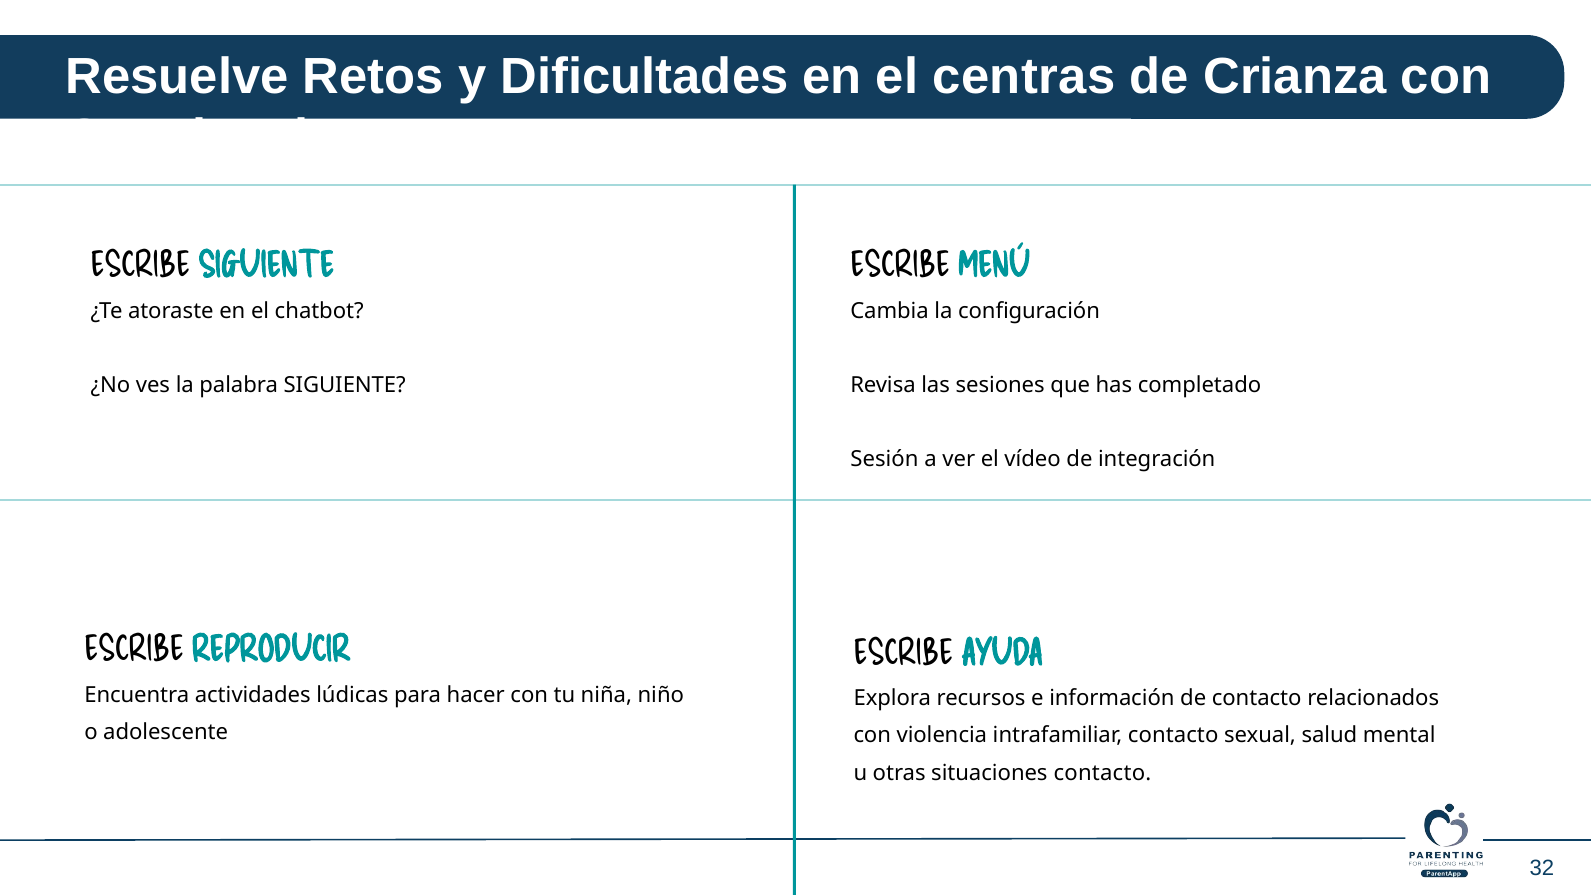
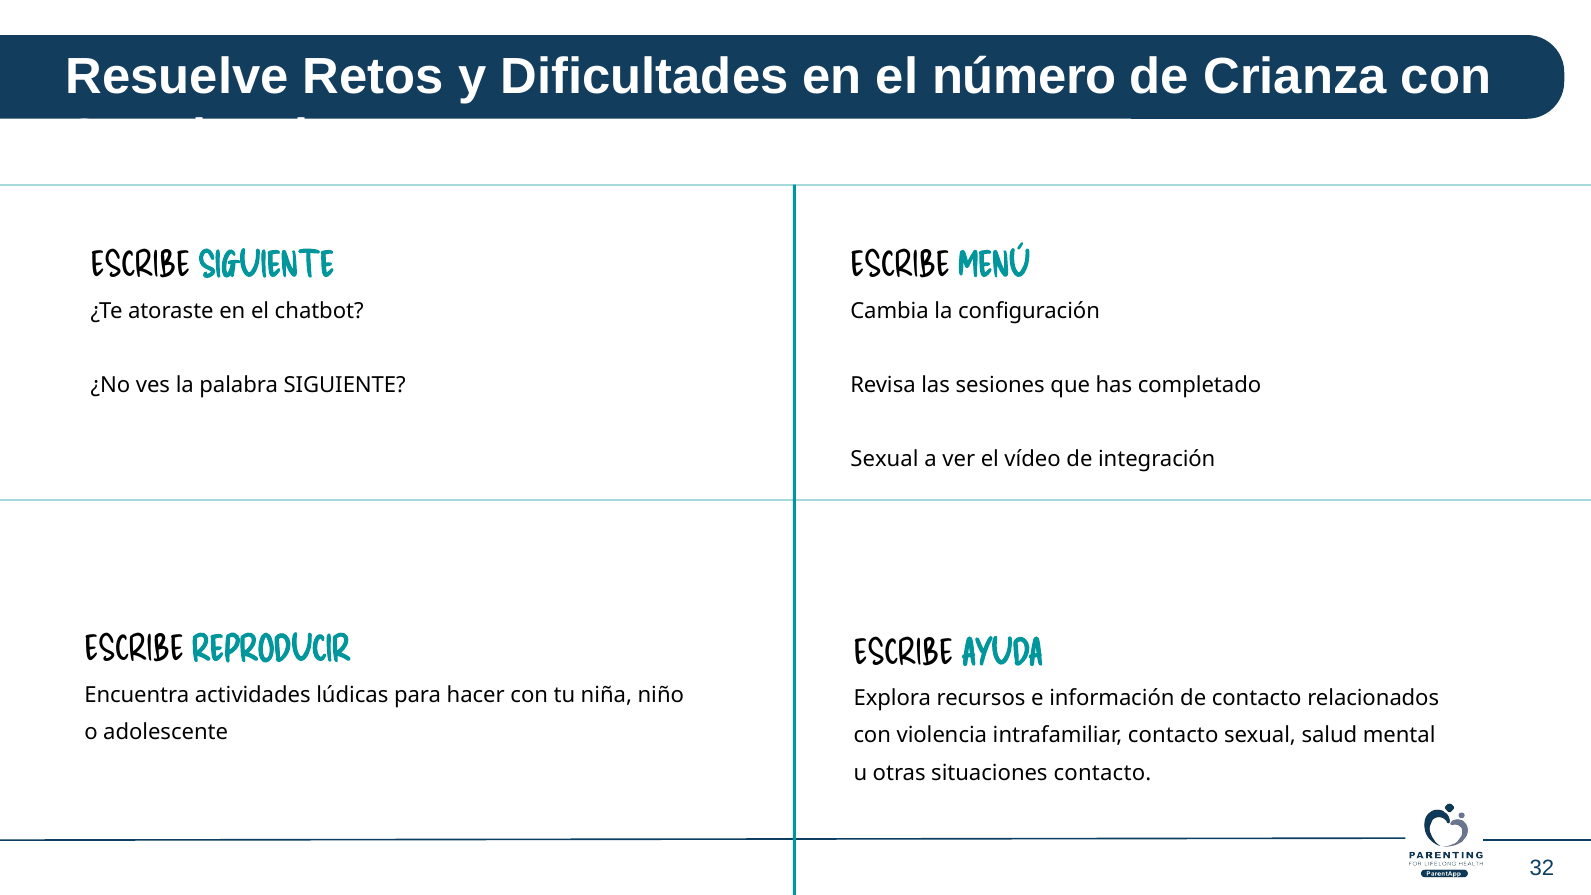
centras: centras -> número
Sesión at (884, 459): Sesión -> Sexual
